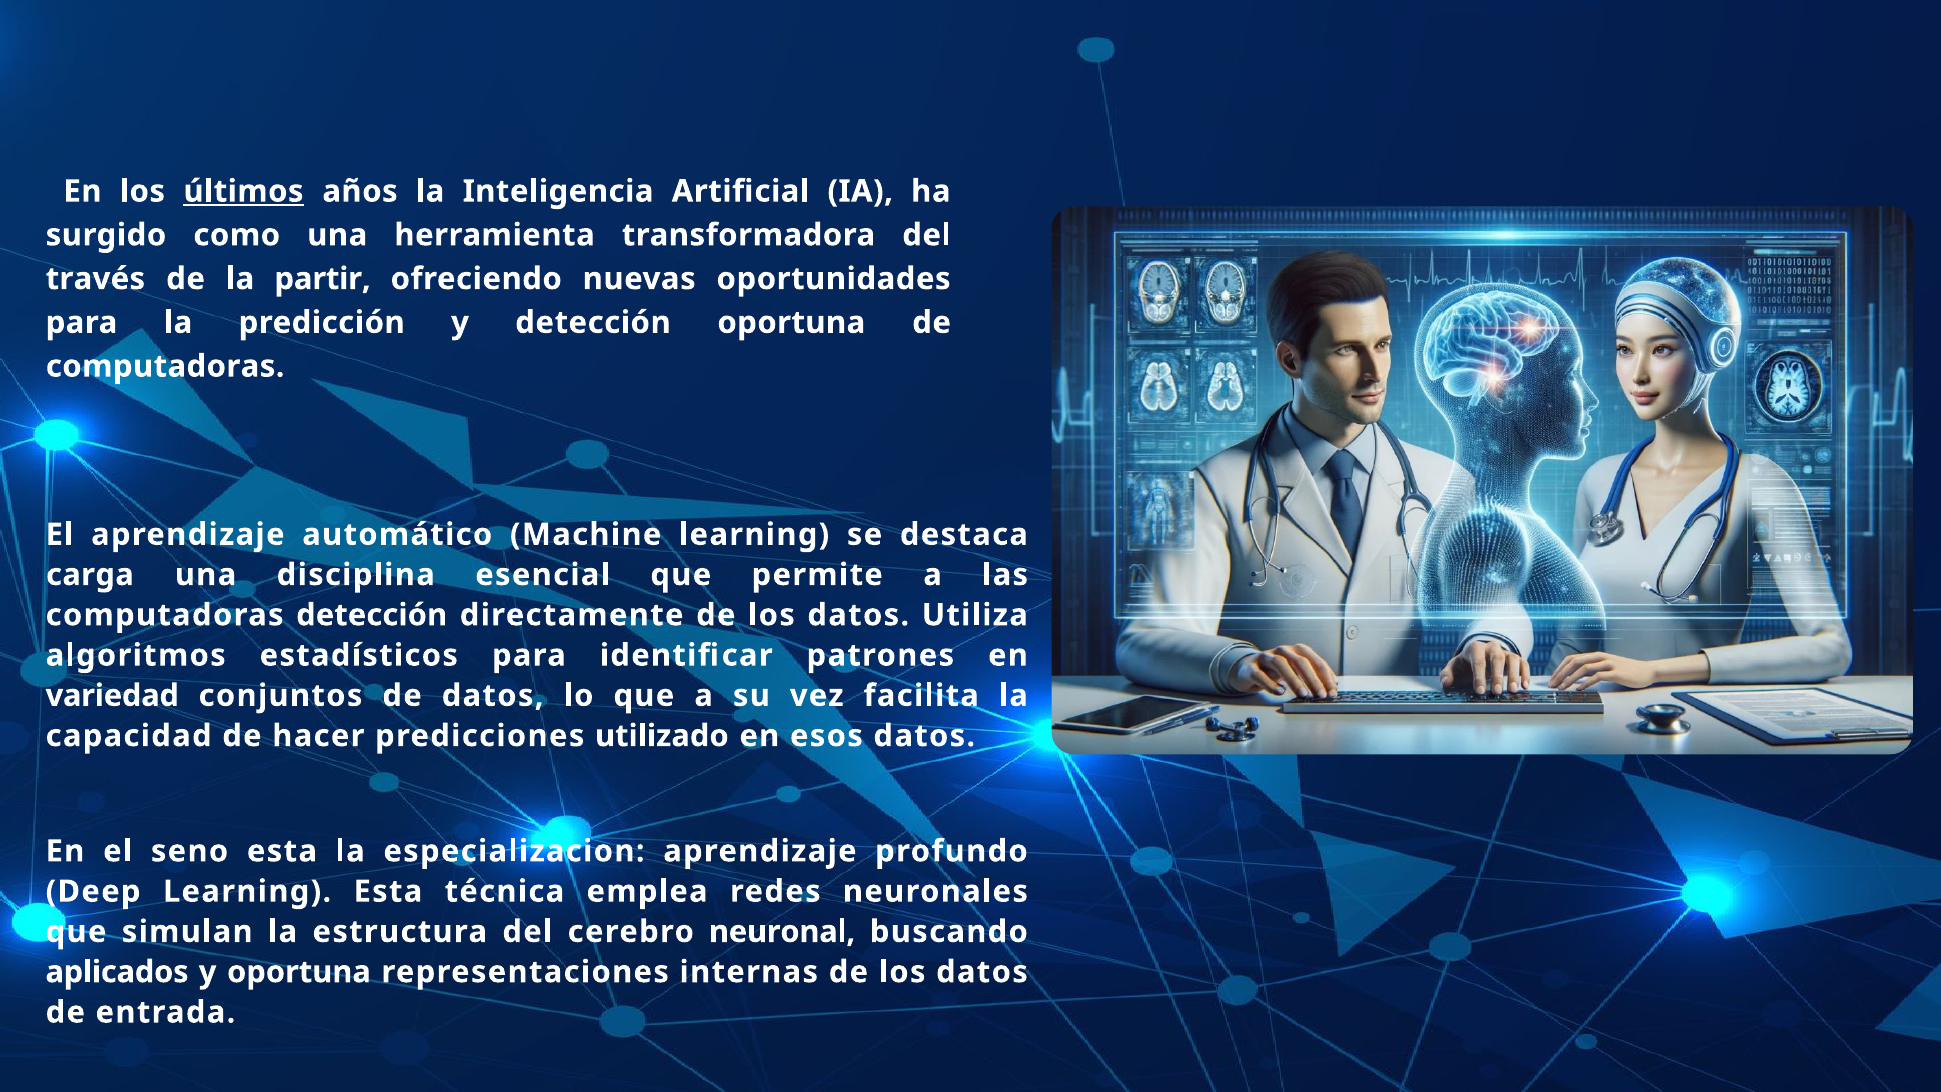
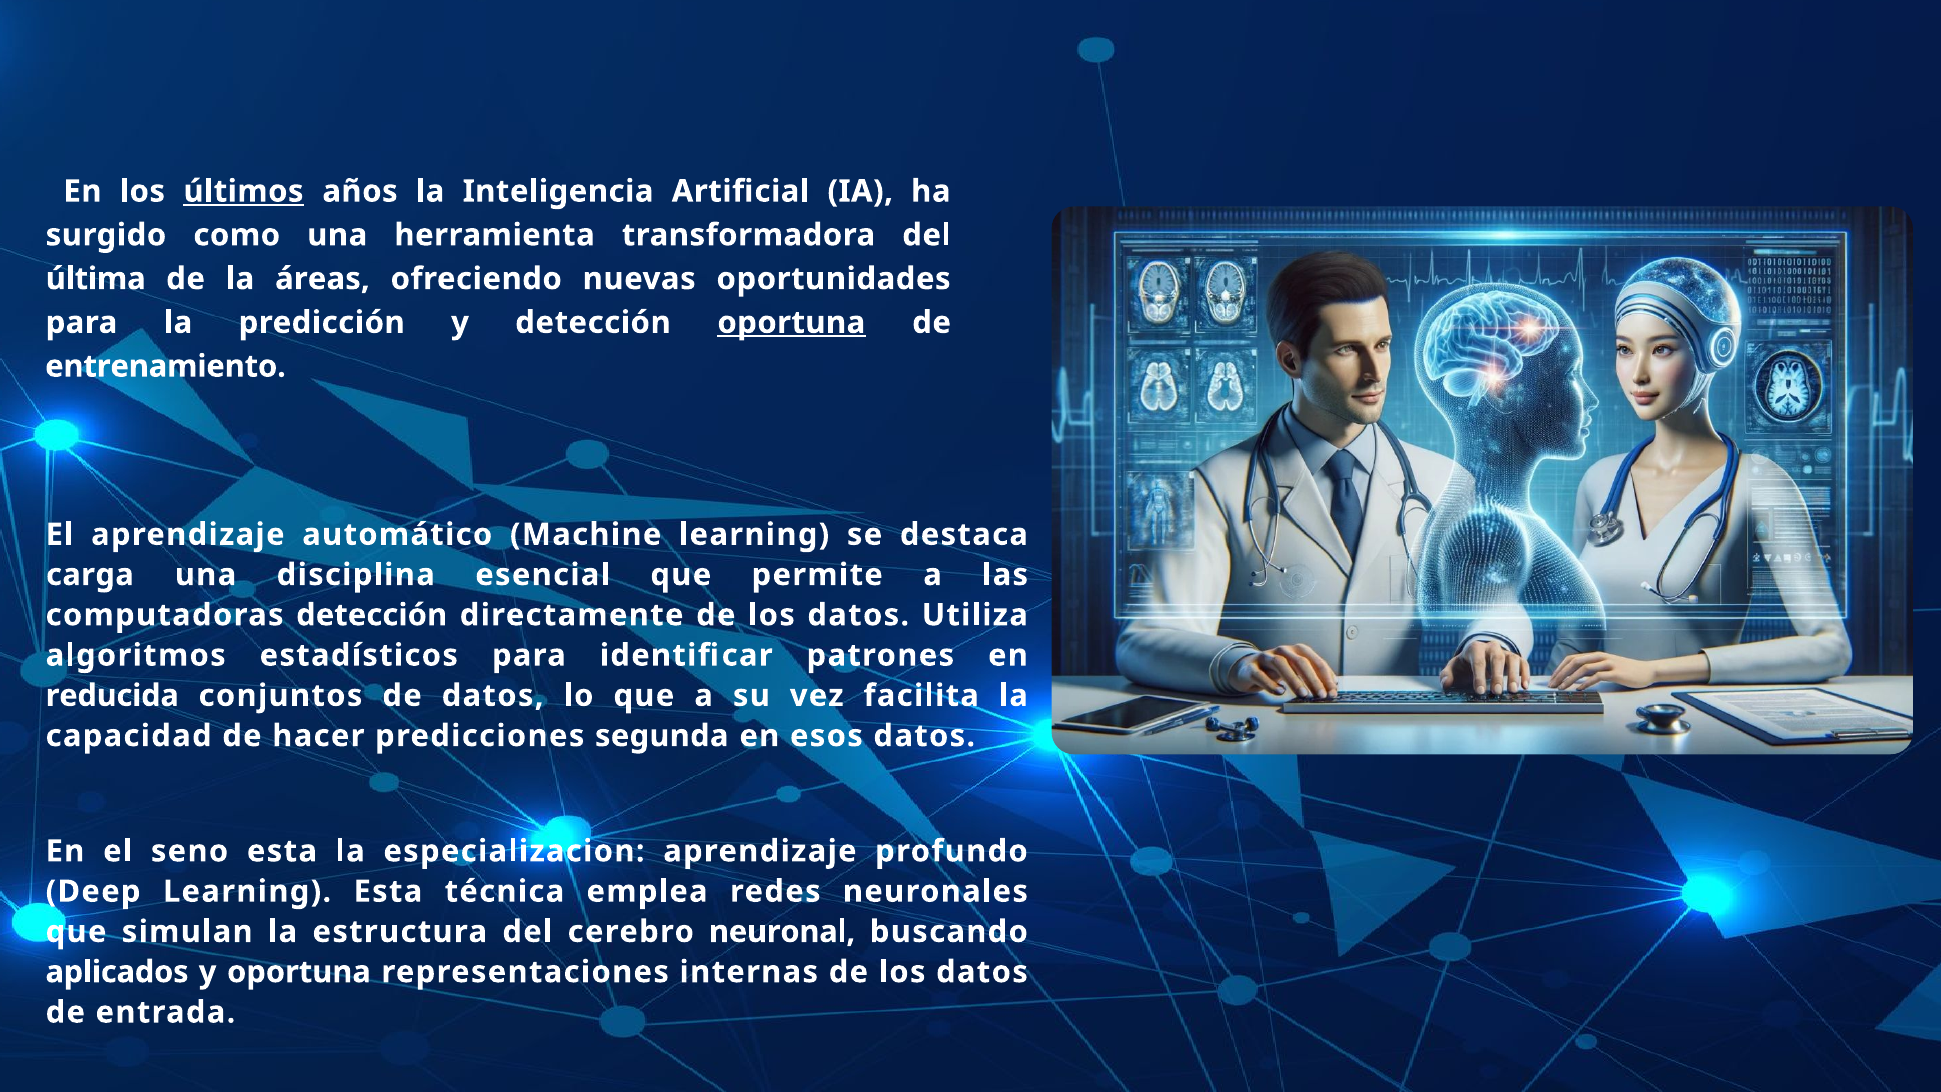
través: través -> última
partir: partir -> áreas
oportuna at (791, 323) underline: none -> present
computadoras at (165, 366): computadoras -> entrenamiento
variedad: variedad -> reducida
utilizado: utilizado -> segunda
